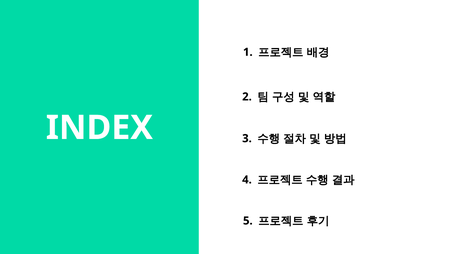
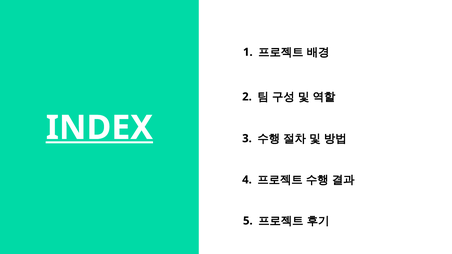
INDEX underline: none -> present
